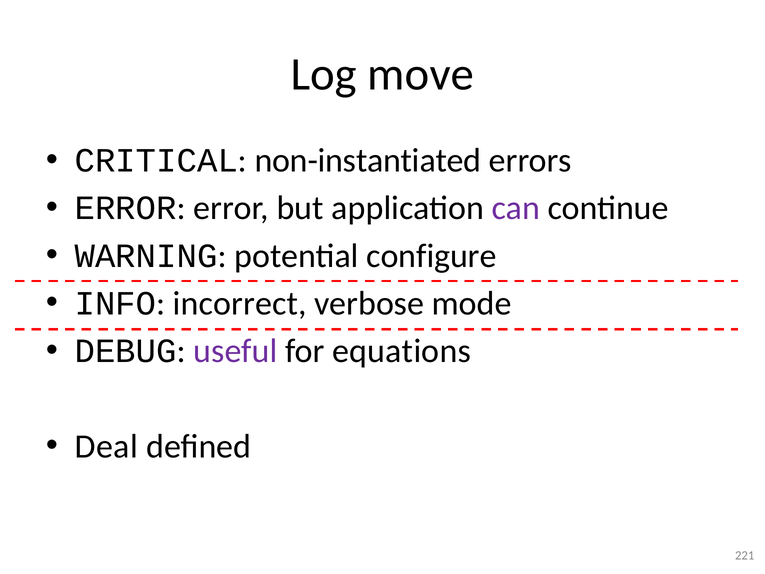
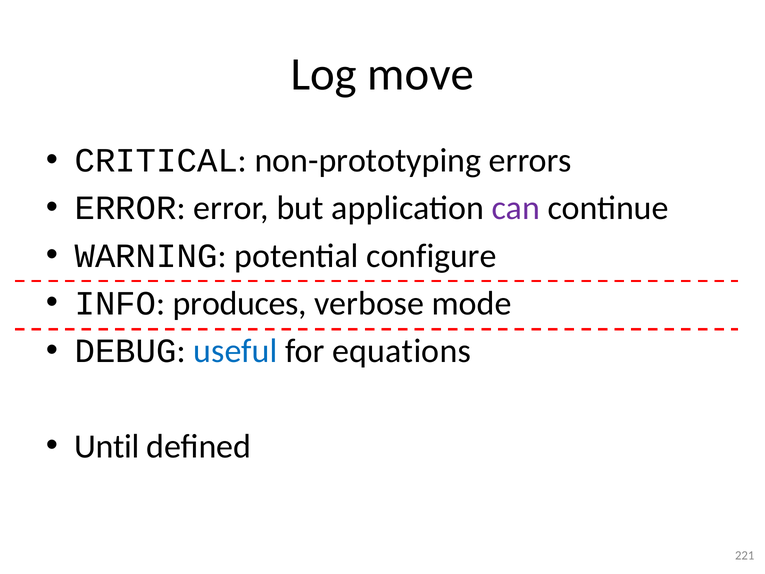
non-instantiated: non-instantiated -> non-prototyping
incorrect: incorrect -> produces
useful colour: purple -> blue
Deal: Deal -> Until
